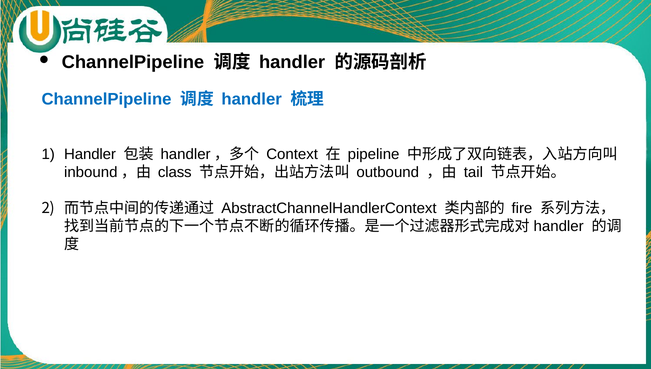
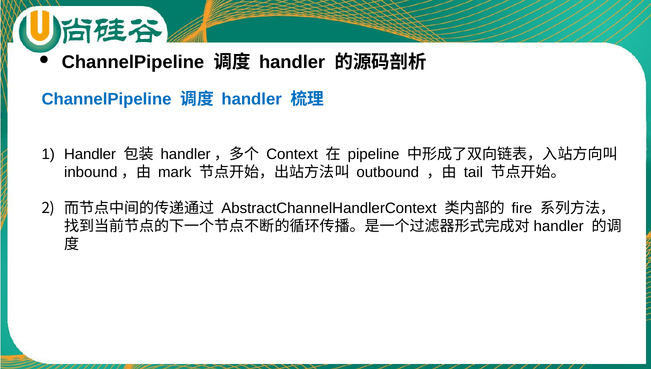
class: class -> mark
